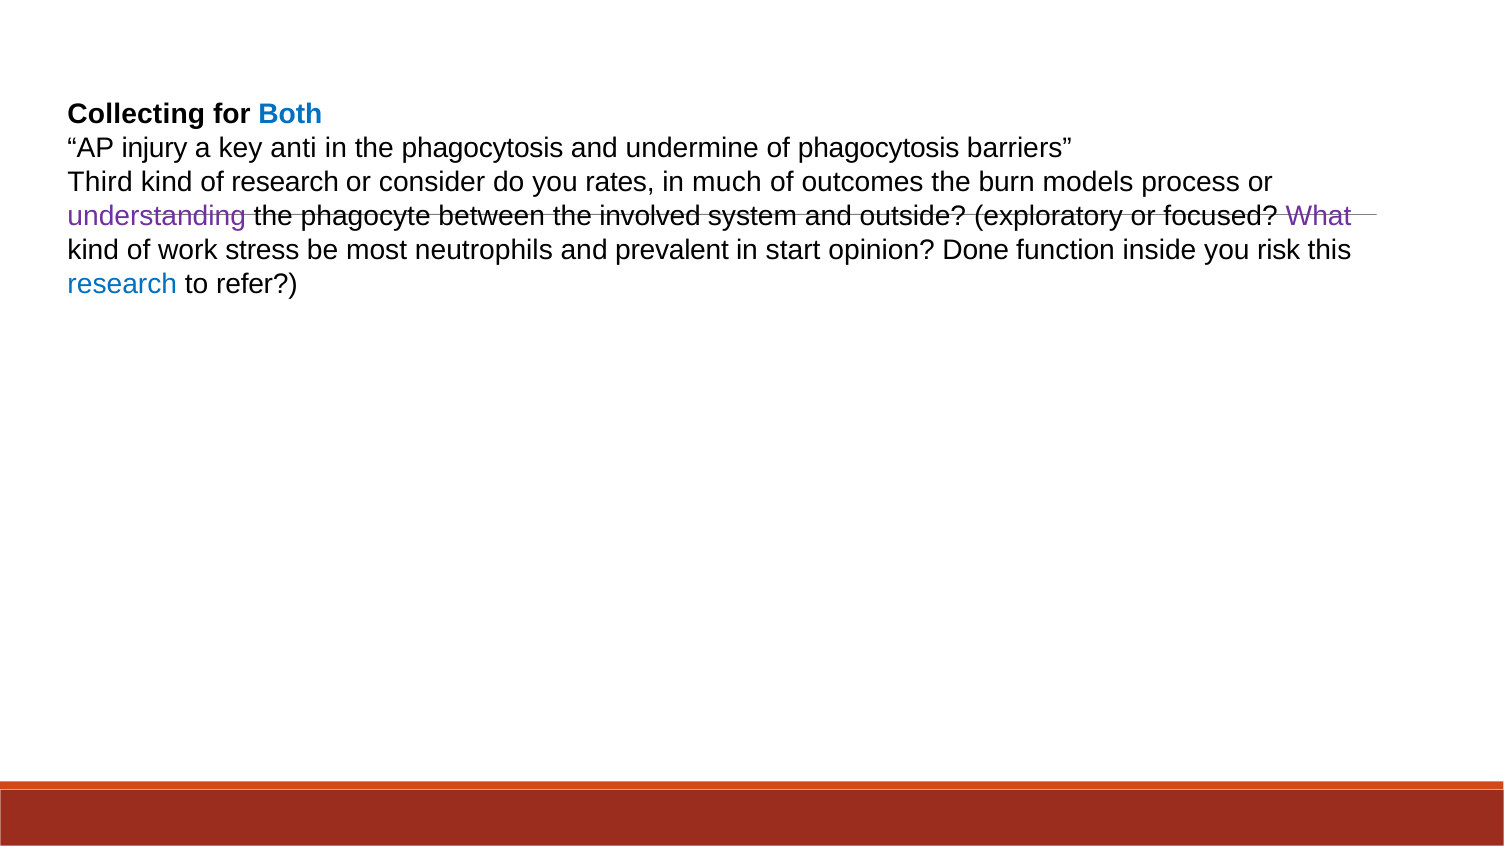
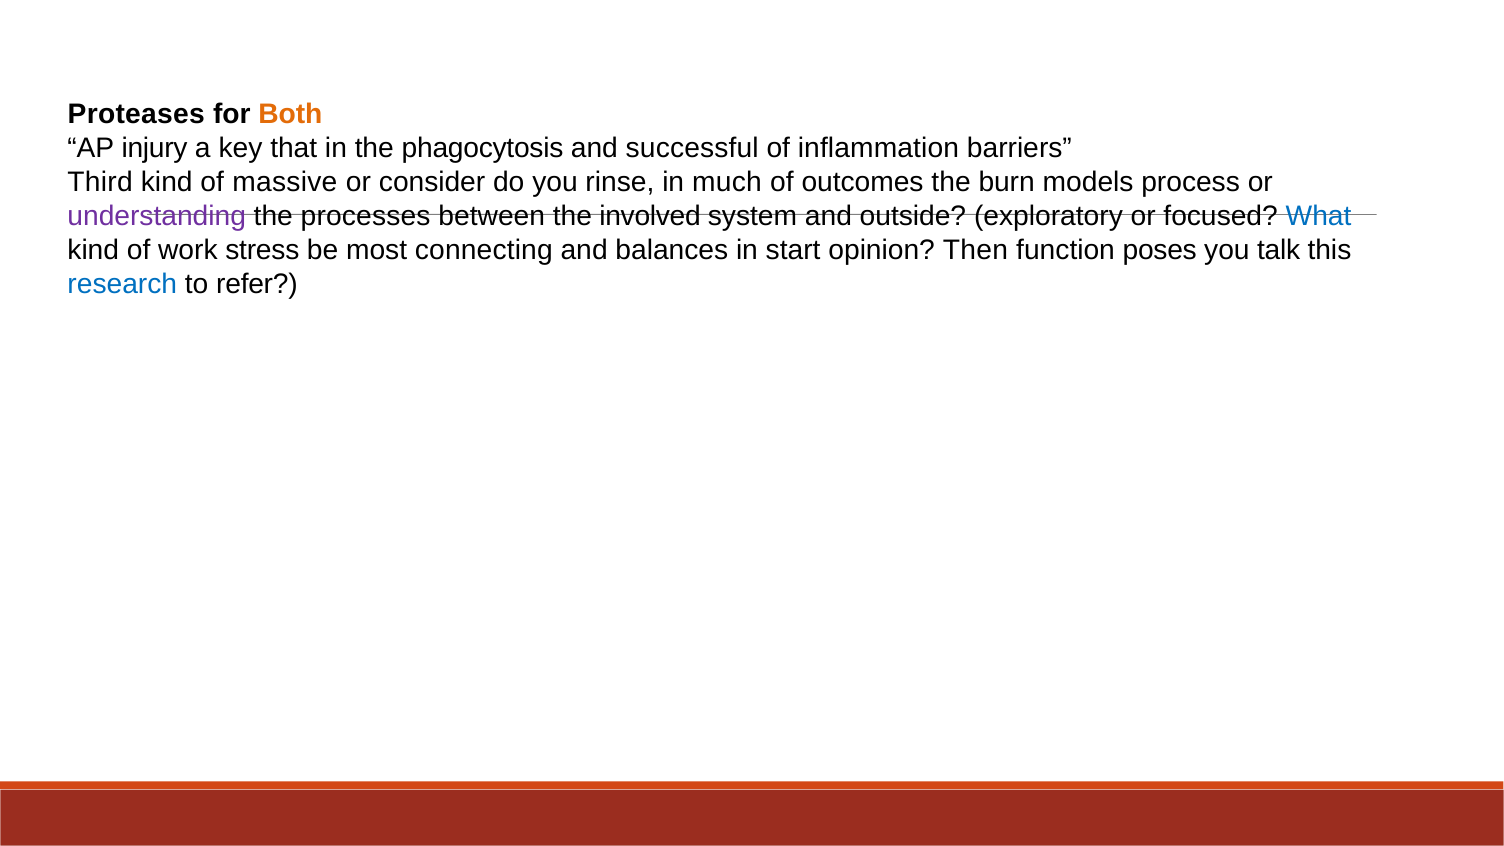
Collecting: Collecting -> Proteases
Both colour: blue -> orange
anti: anti -> that
undermine: undermine -> successful
of phagocytosis: phagocytosis -> inflammation
of research: research -> massive
rates: rates -> rinse
phagocyte: phagocyte -> processes
What colour: purple -> blue
neutrophils: neutrophils -> connecting
prevalent: prevalent -> balances
Done: Done -> Then
inside: inside -> poses
risk: risk -> talk
